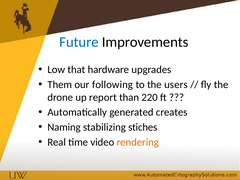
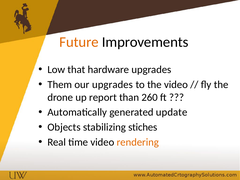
Future colour: blue -> orange
our following: following -> upgrades
the users: users -> video
220: 220 -> 260
creates: creates -> update
Naming: Naming -> Objects
